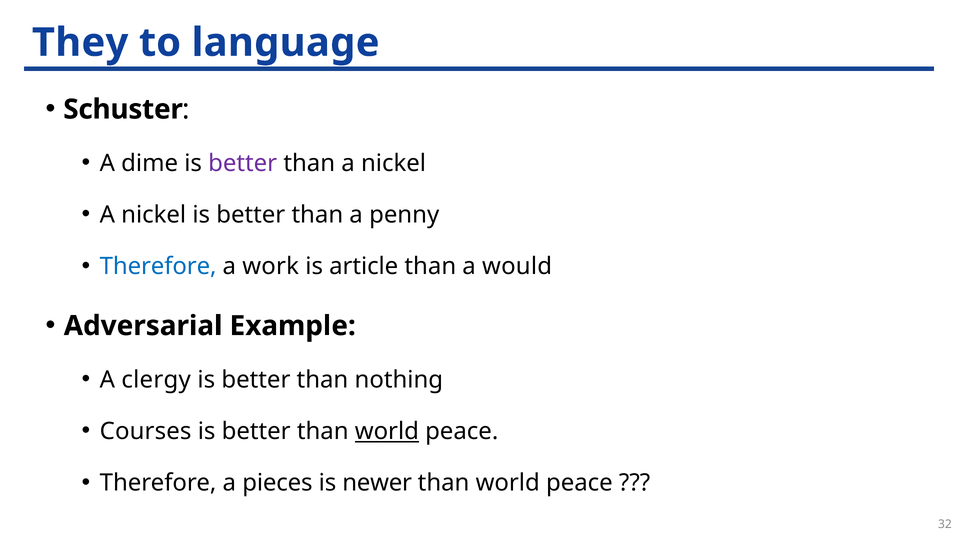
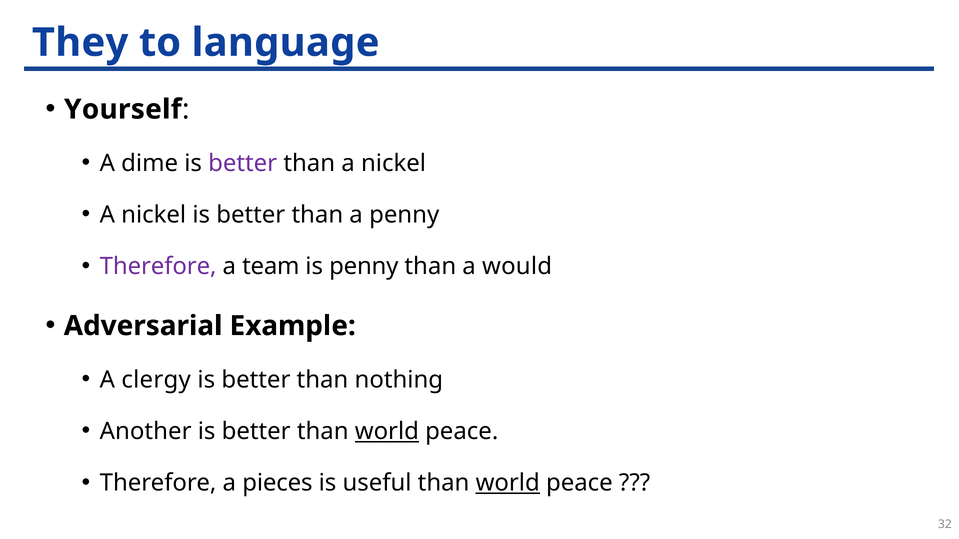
Schuster: Schuster -> Yourself
Therefore at (158, 267) colour: blue -> purple
work: work -> team
is article: article -> penny
Courses: Courses -> Another
newer: newer -> useful
world at (508, 483) underline: none -> present
